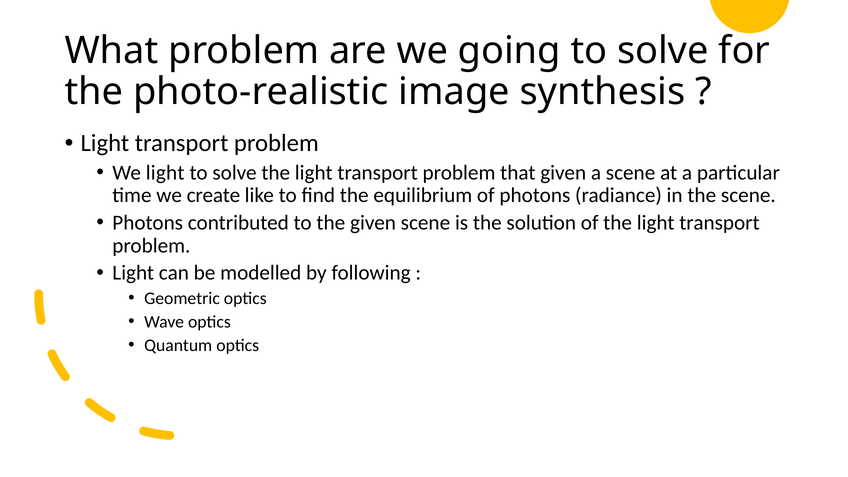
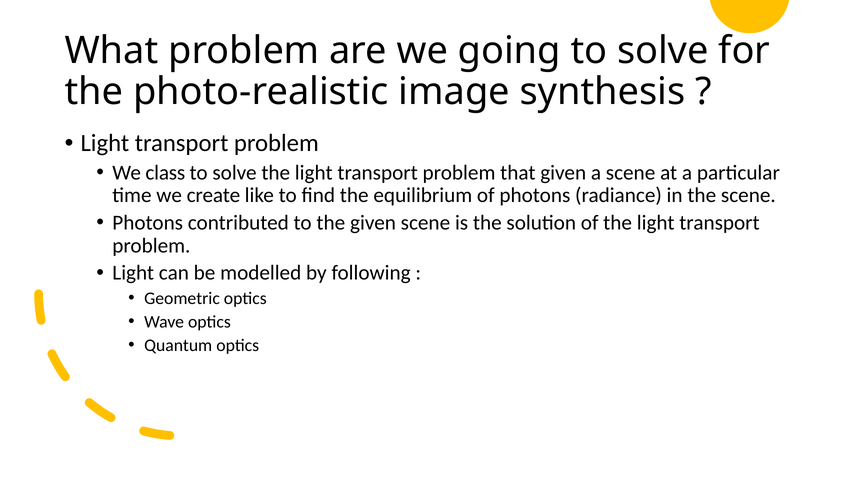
We light: light -> class
